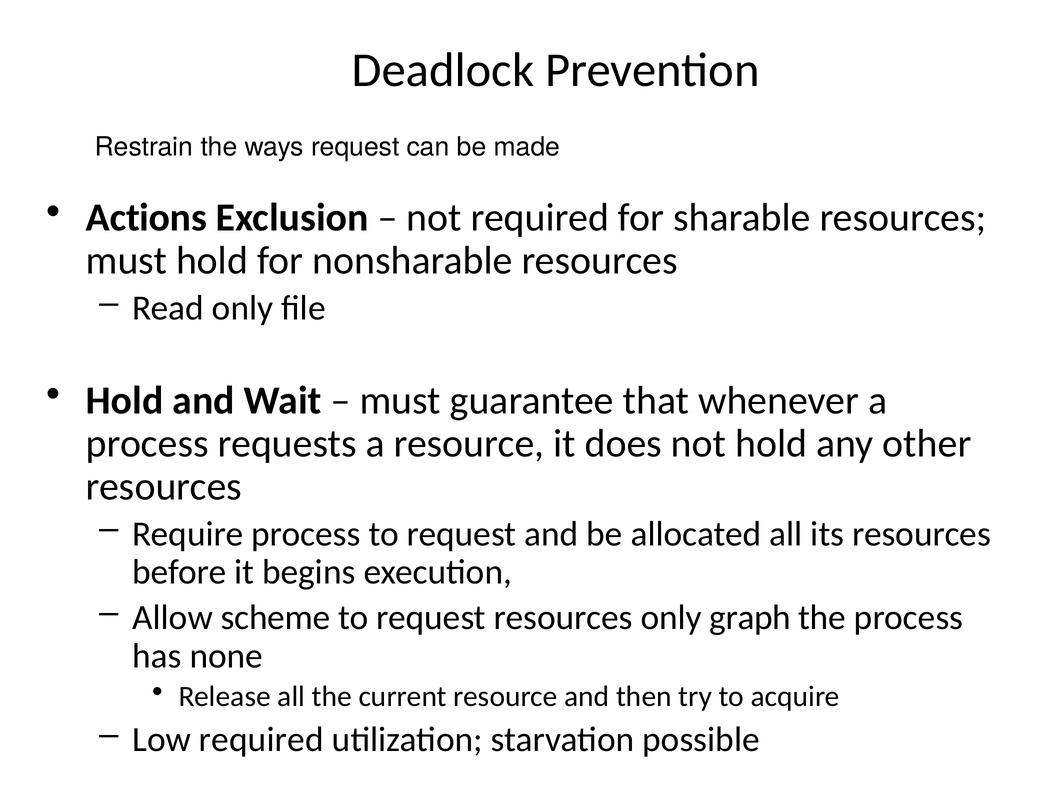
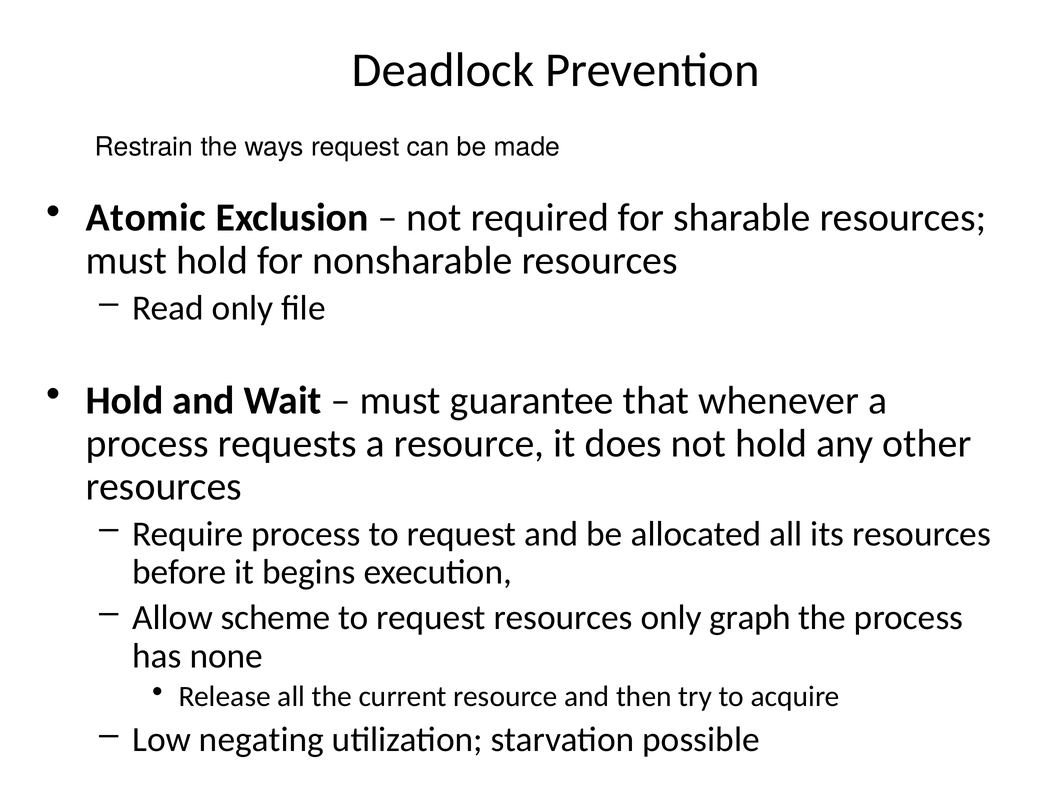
Actions: Actions -> Atomic
Low required: required -> negating
